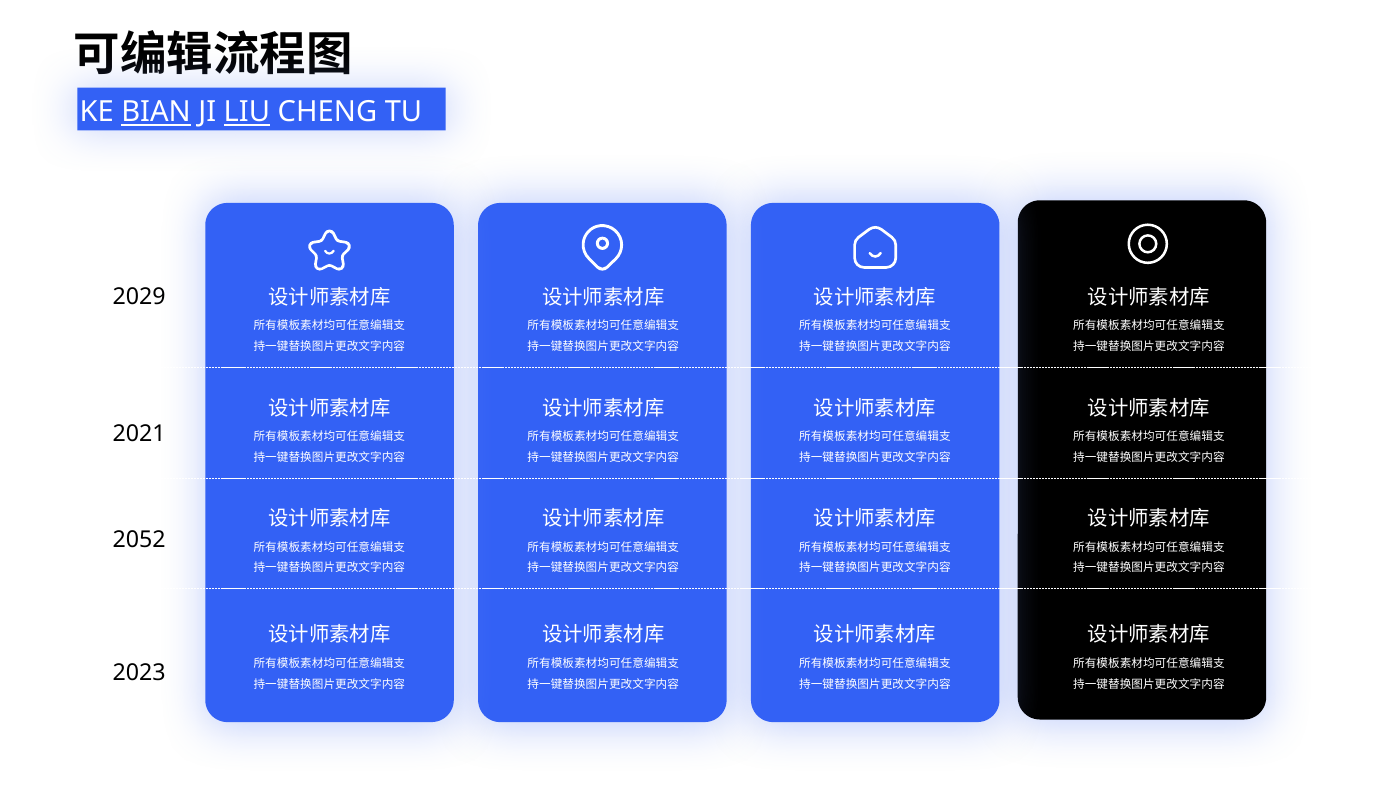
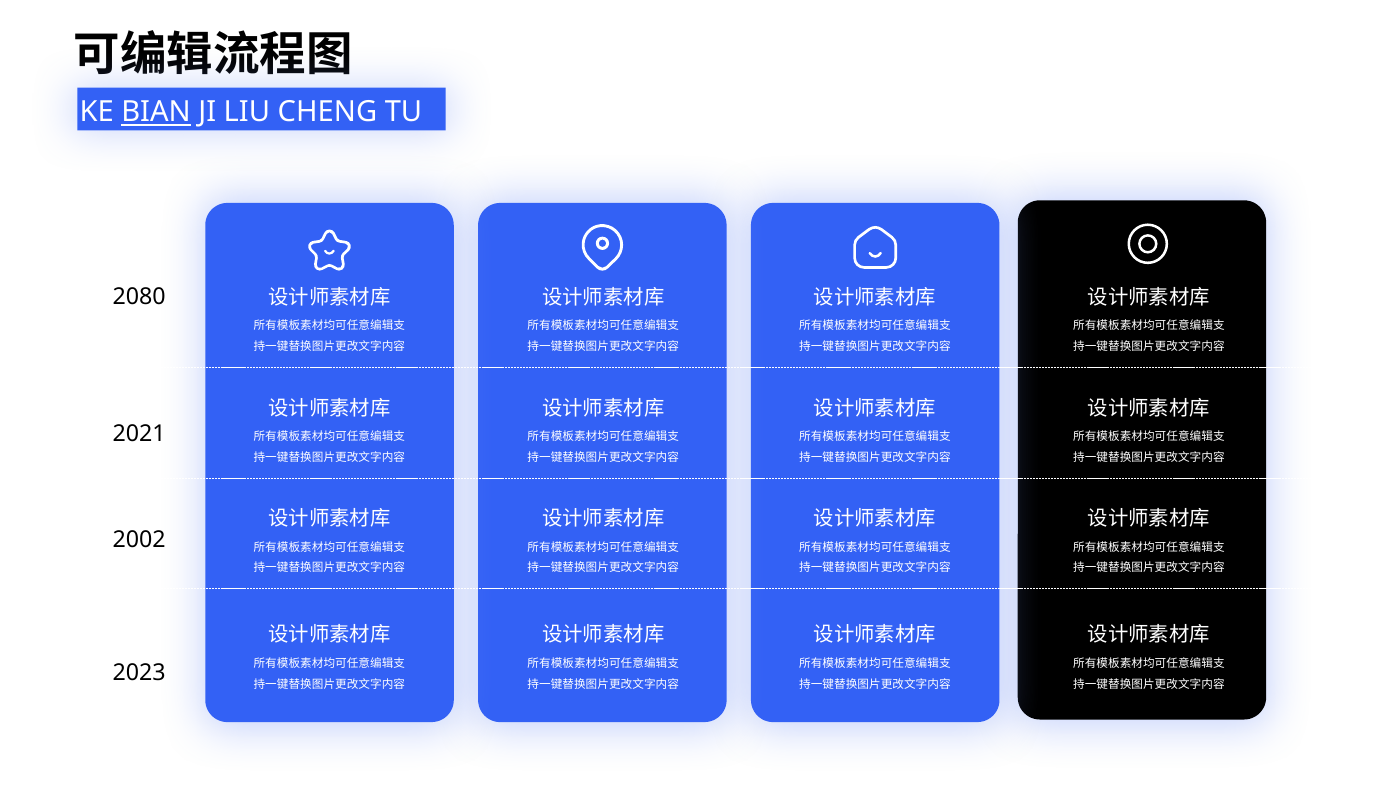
LIU underline: present -> none
2029: 2029 -> 2080
2052: 2052 -> 2002
